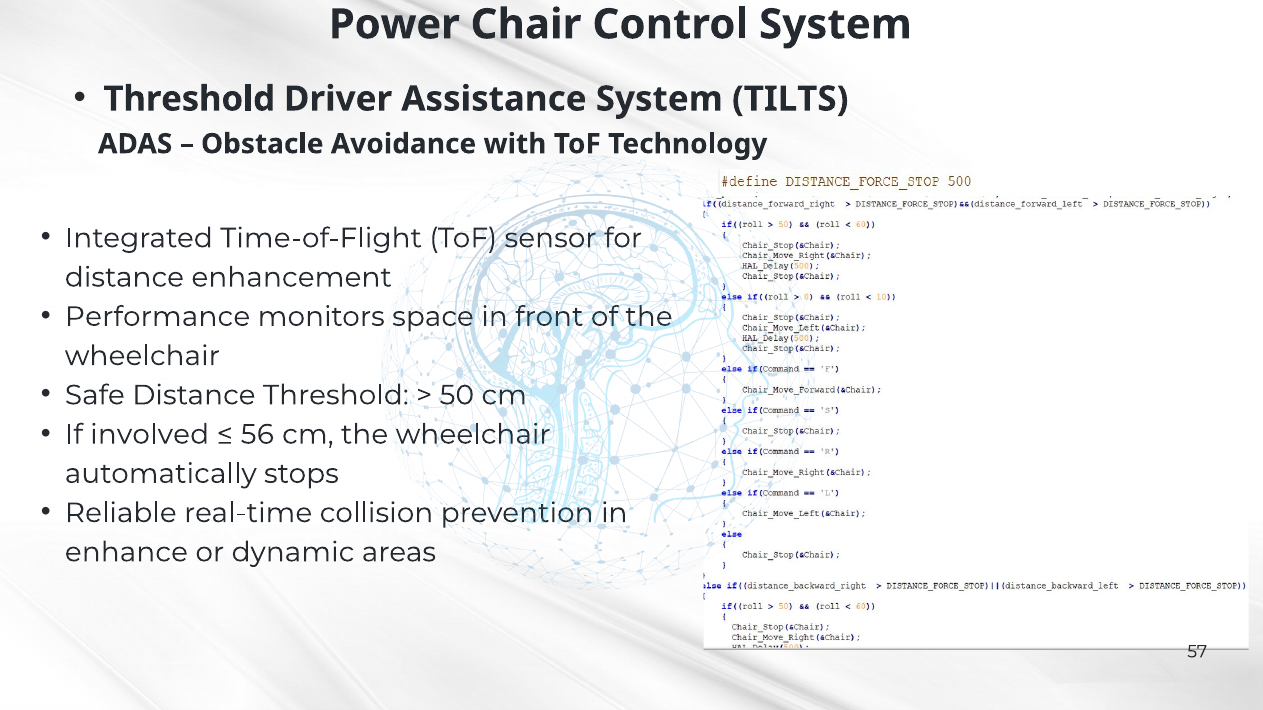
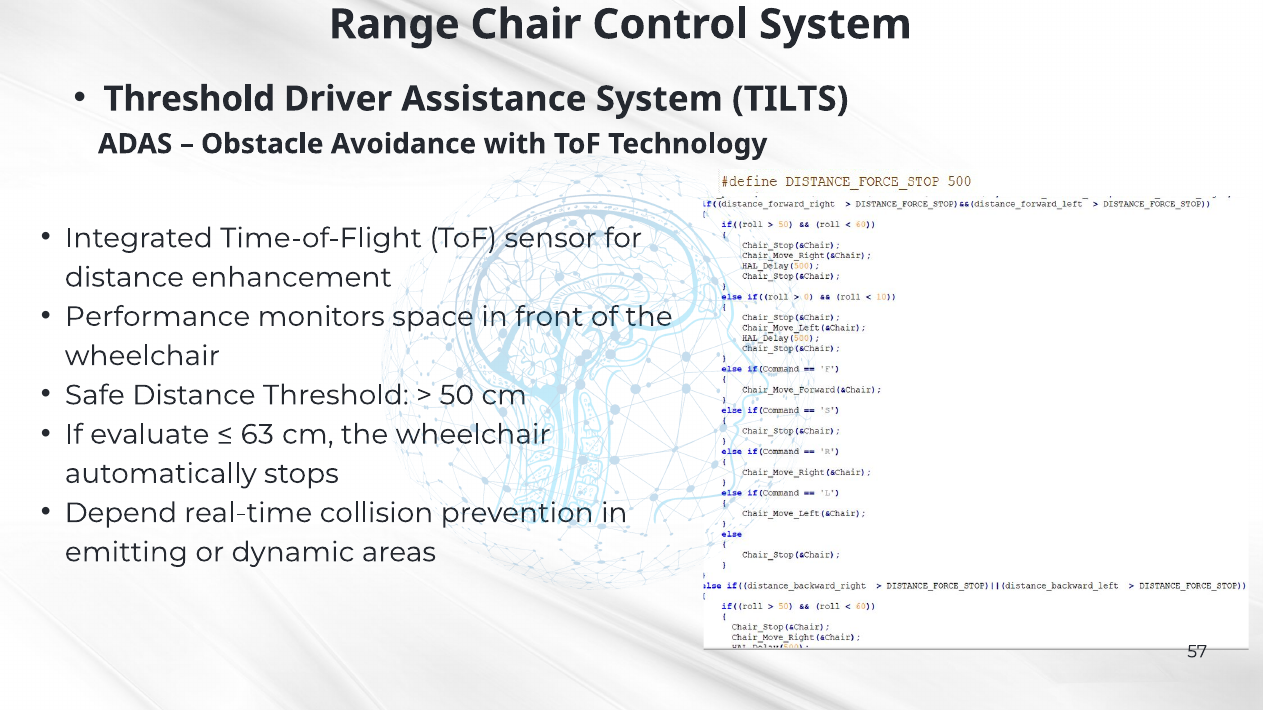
Power: Power -> Range
involved: involved -> evaluate
56: 56 -> 63
Reliable: Reliable -> Depend
enhance: enhance -> emitting
